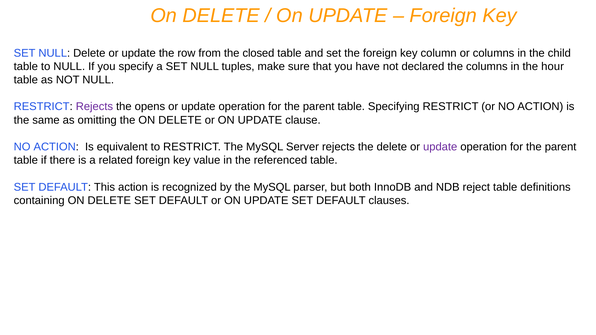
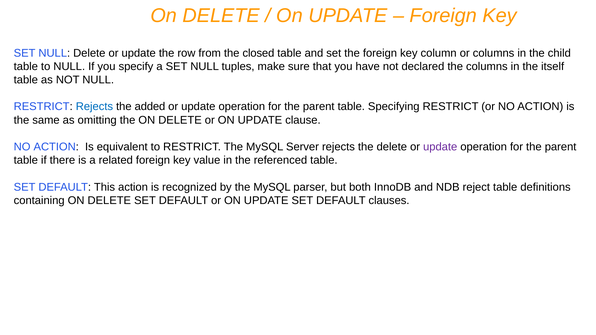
hour: hour -> itself
Rejects at (94, 107) colour: purple -> blue
opens: opens -> added
